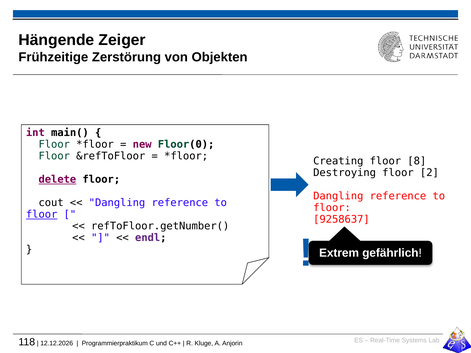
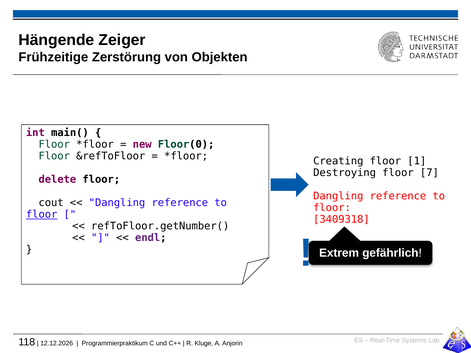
8: 8 -> 1
2: 2 -> 7
delete underline: present -> none
9258637: 9258637 -> 3409318
